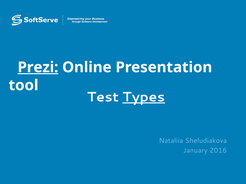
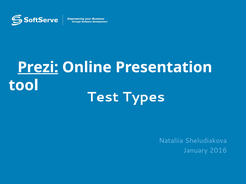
Types underline: present -> none
